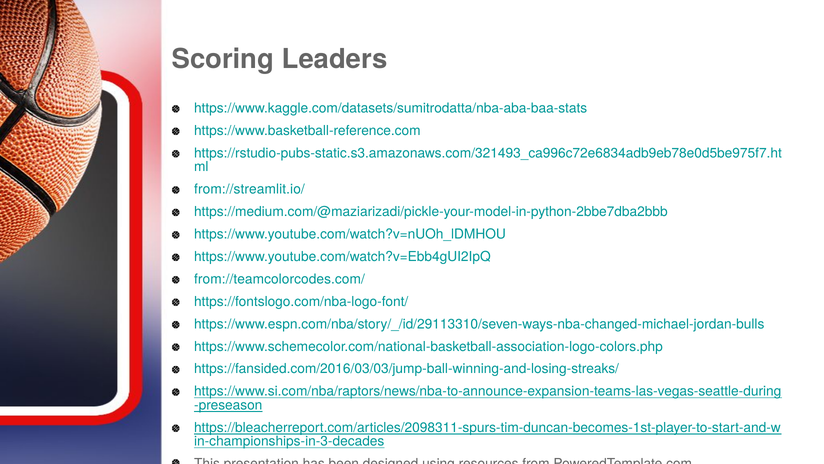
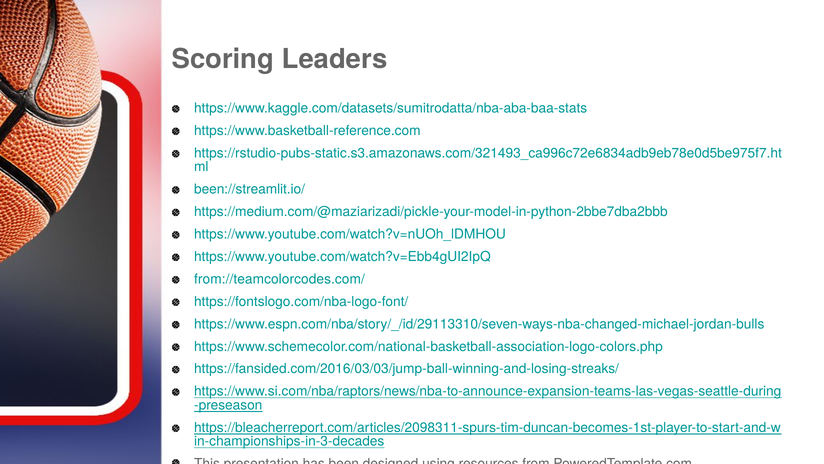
from://streamlit.io/: from://streamlit.io/ -> been://streamlit.io/
